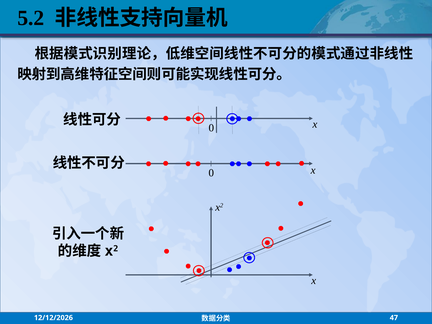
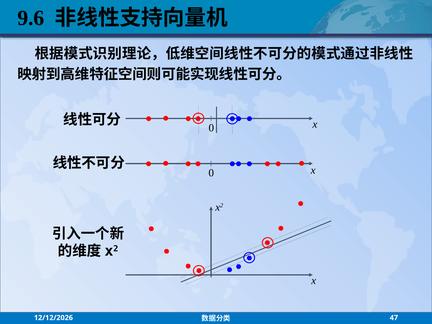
5.2: 5.2 -> 9.6
